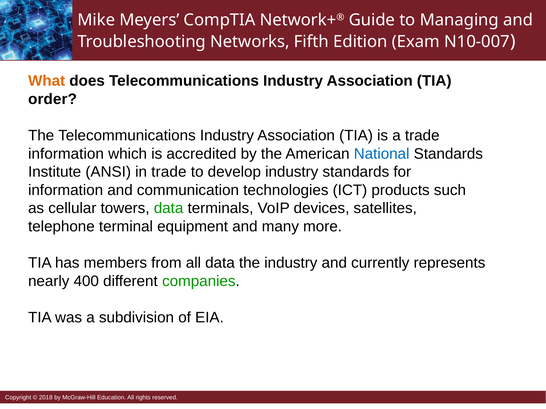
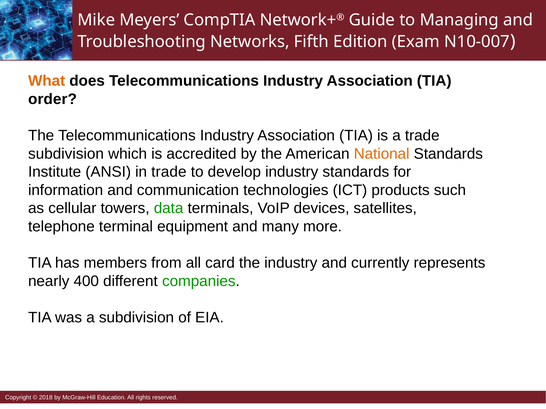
information at (66, 154): information -> subdivision
National colour: blue -> orange
all data: data -> card
